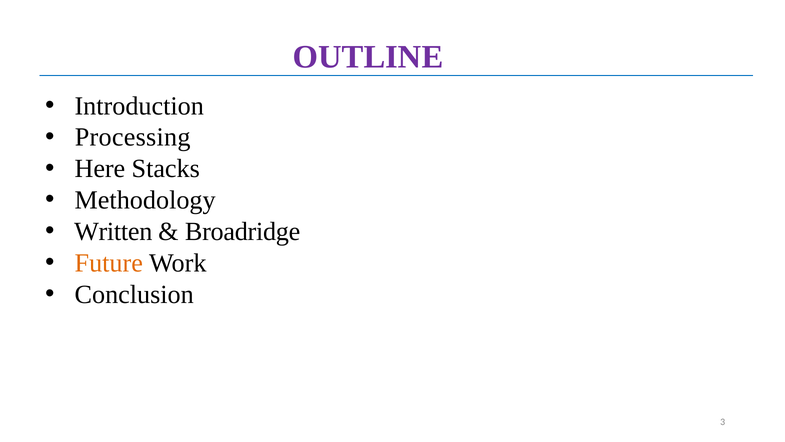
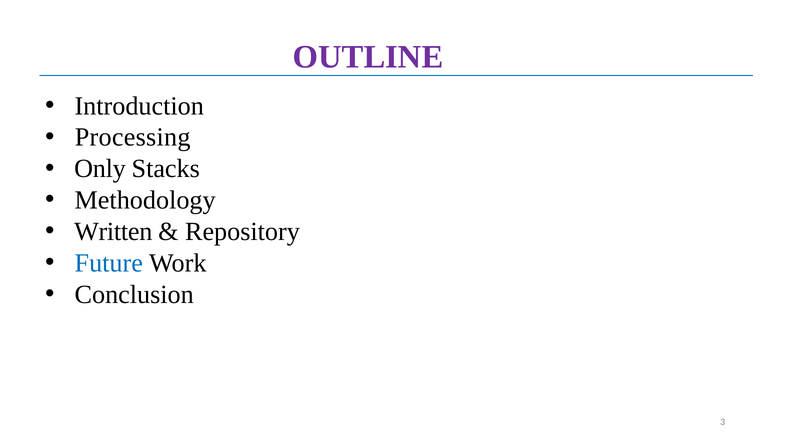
Here: Here -> Only
Broadridge: Broadridge -> Repository
Future colour: orange -> blue
